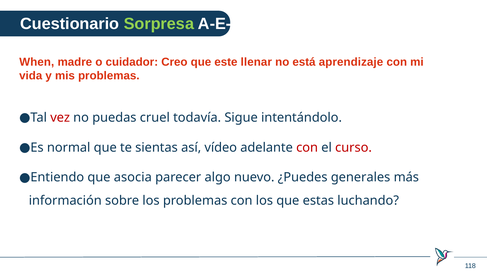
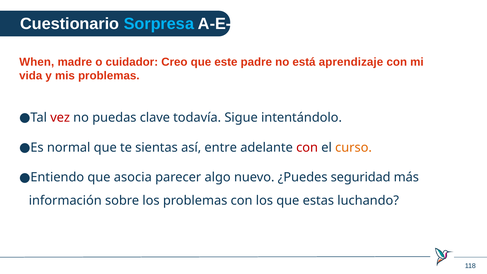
Sorpresa colour: light green -> light blue
llenar: llenar -> padre
cruel: cruel -> clave
vídeo: vídeo -> entre
curso colour: red -> orange
generales: generales -> seguridad
